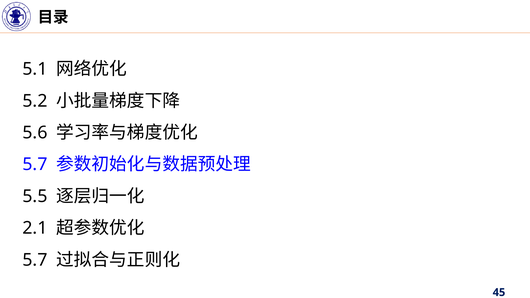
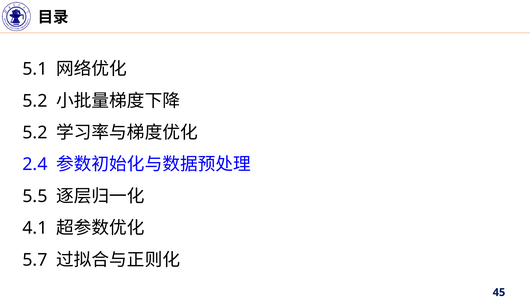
5.6 at (35, 133): 5.6 -> 5.2
5.7 at (35, 165): 5.7 -> 2.4
2.1: 2.1 -> 4.1
